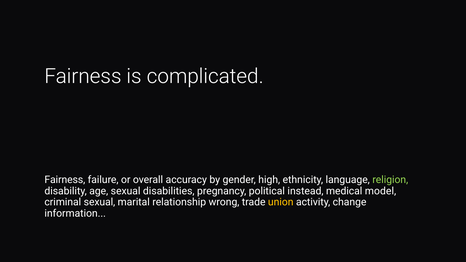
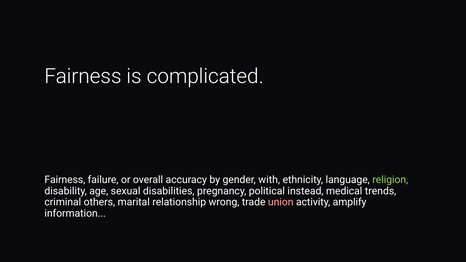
high: high -> with
model: model -> trends
criminal sexual: sexual -> others
union colour: yellow -> pink
change: change -> amplify
